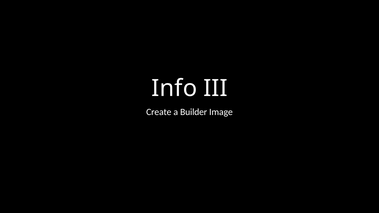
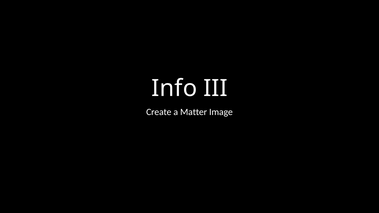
Builder: Builder -> Matter
